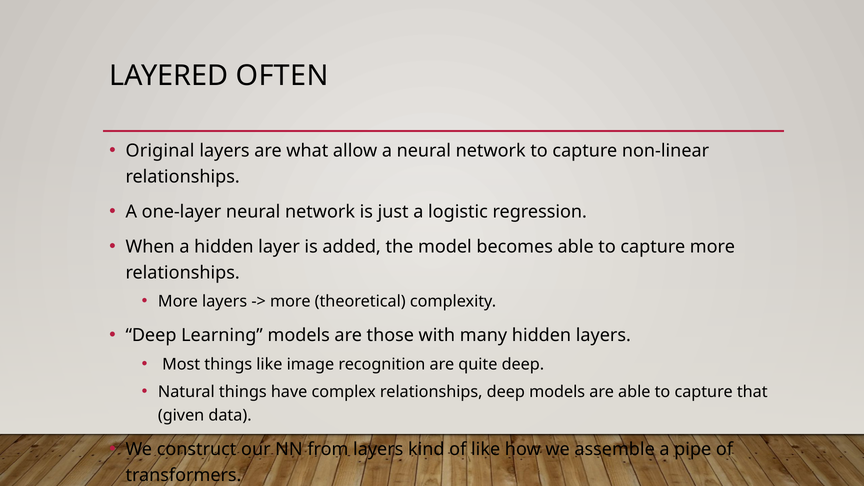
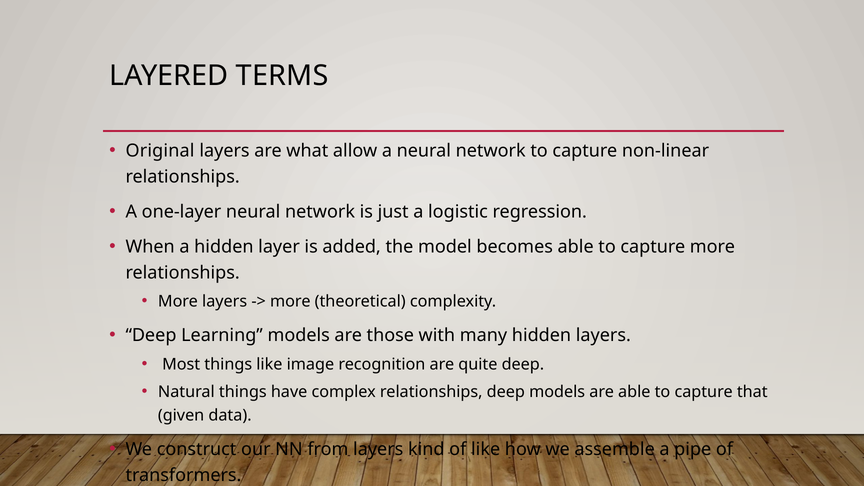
OFTEN: OFTEN -> TERMS
